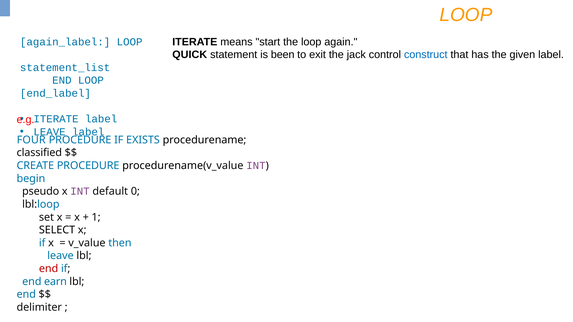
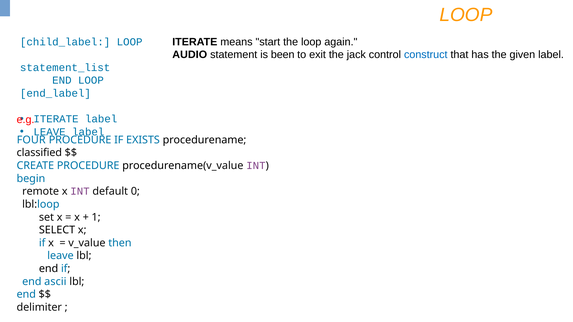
again_label: again_label -> child_label
QUICK: QUICK -> AUDIO
pseudo: pseudo -> remote
end at (49, 269) colour: red -> black
earn: earn -> ascii
